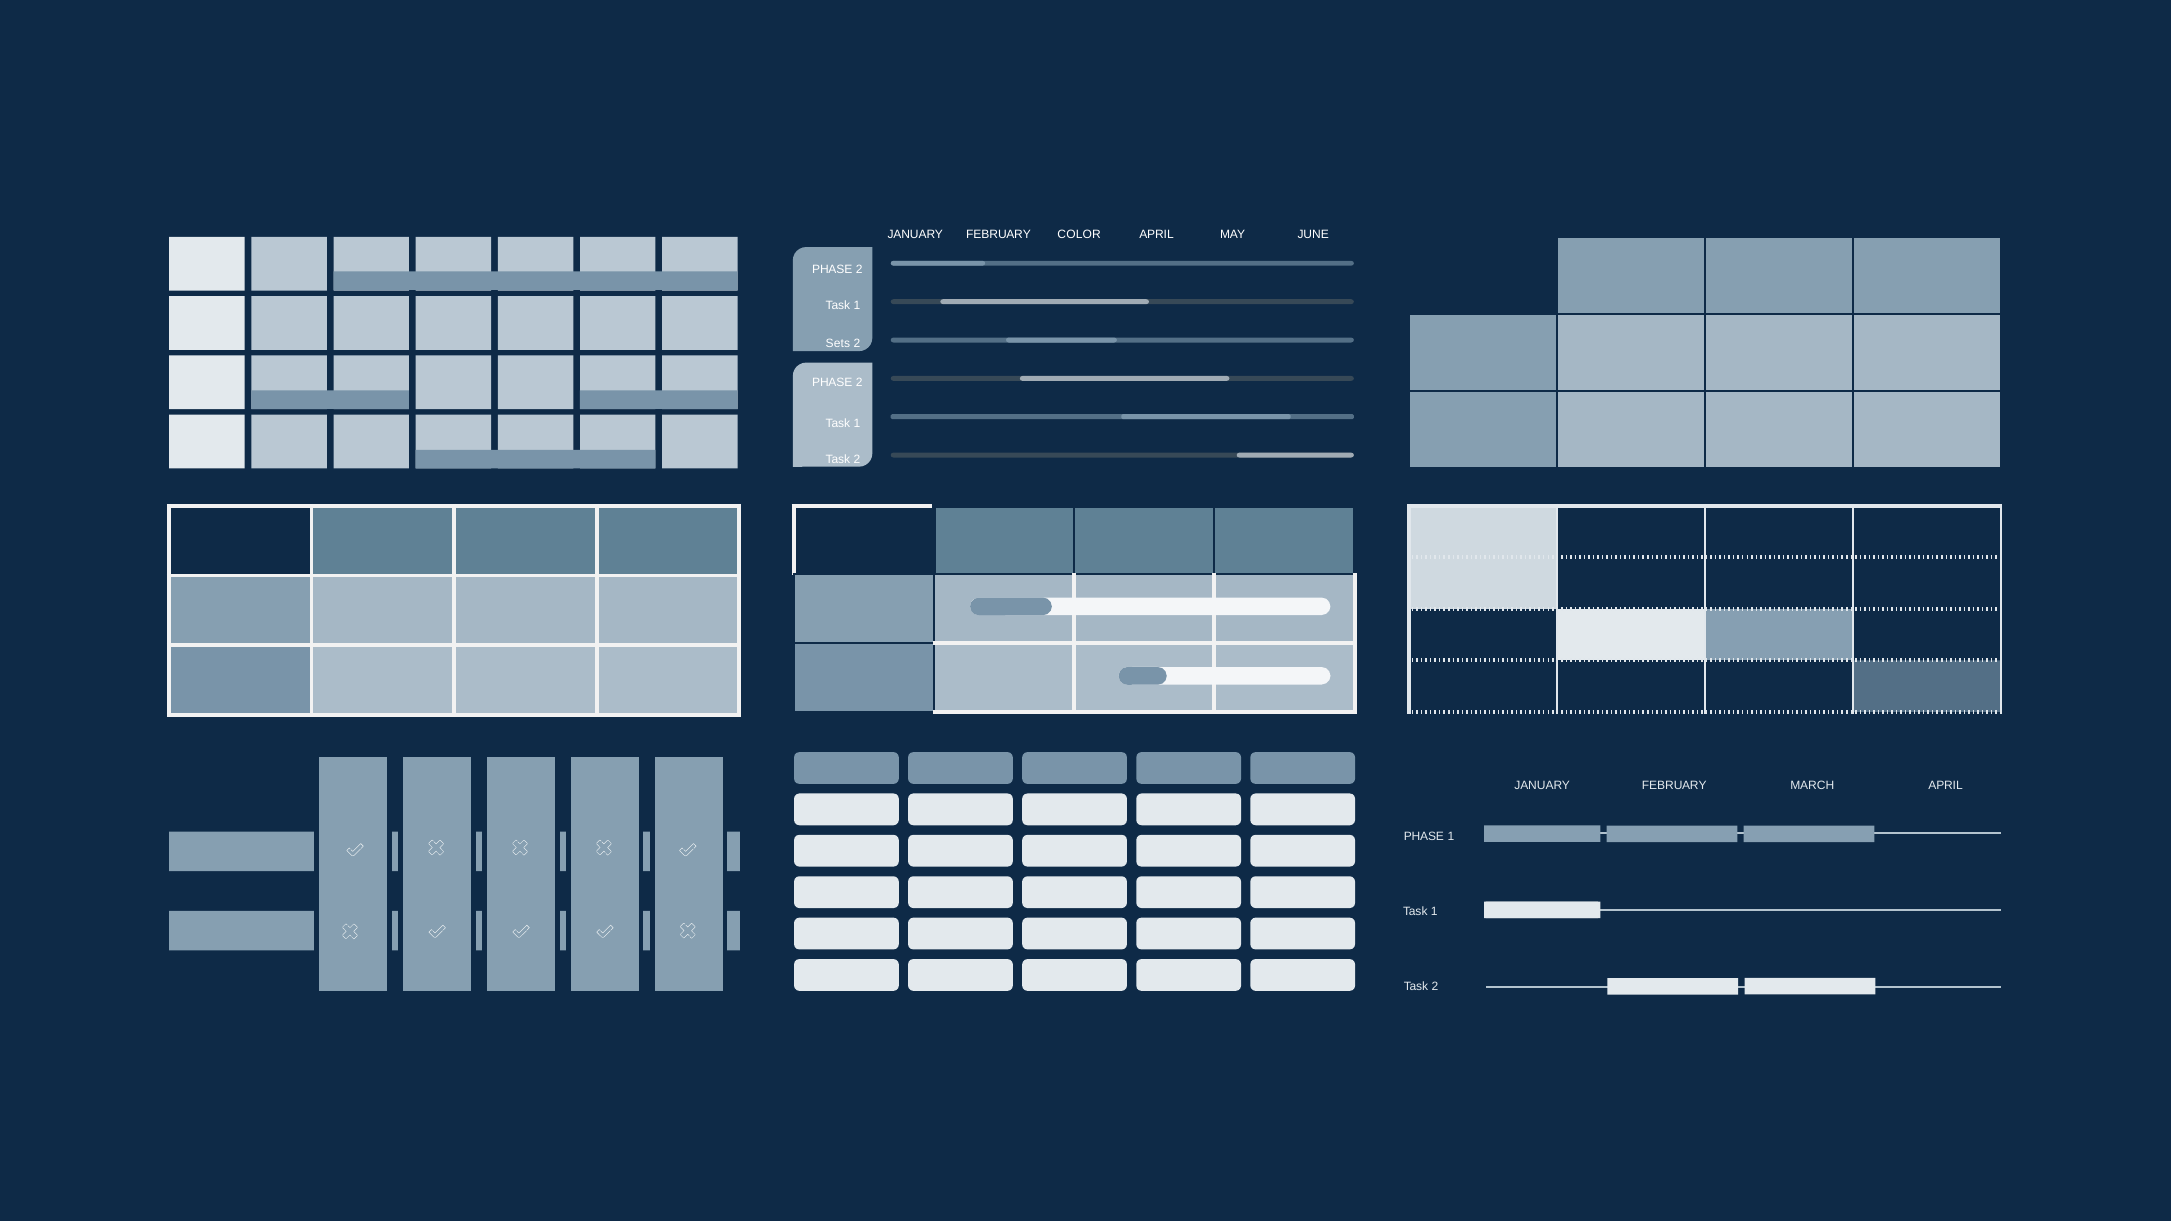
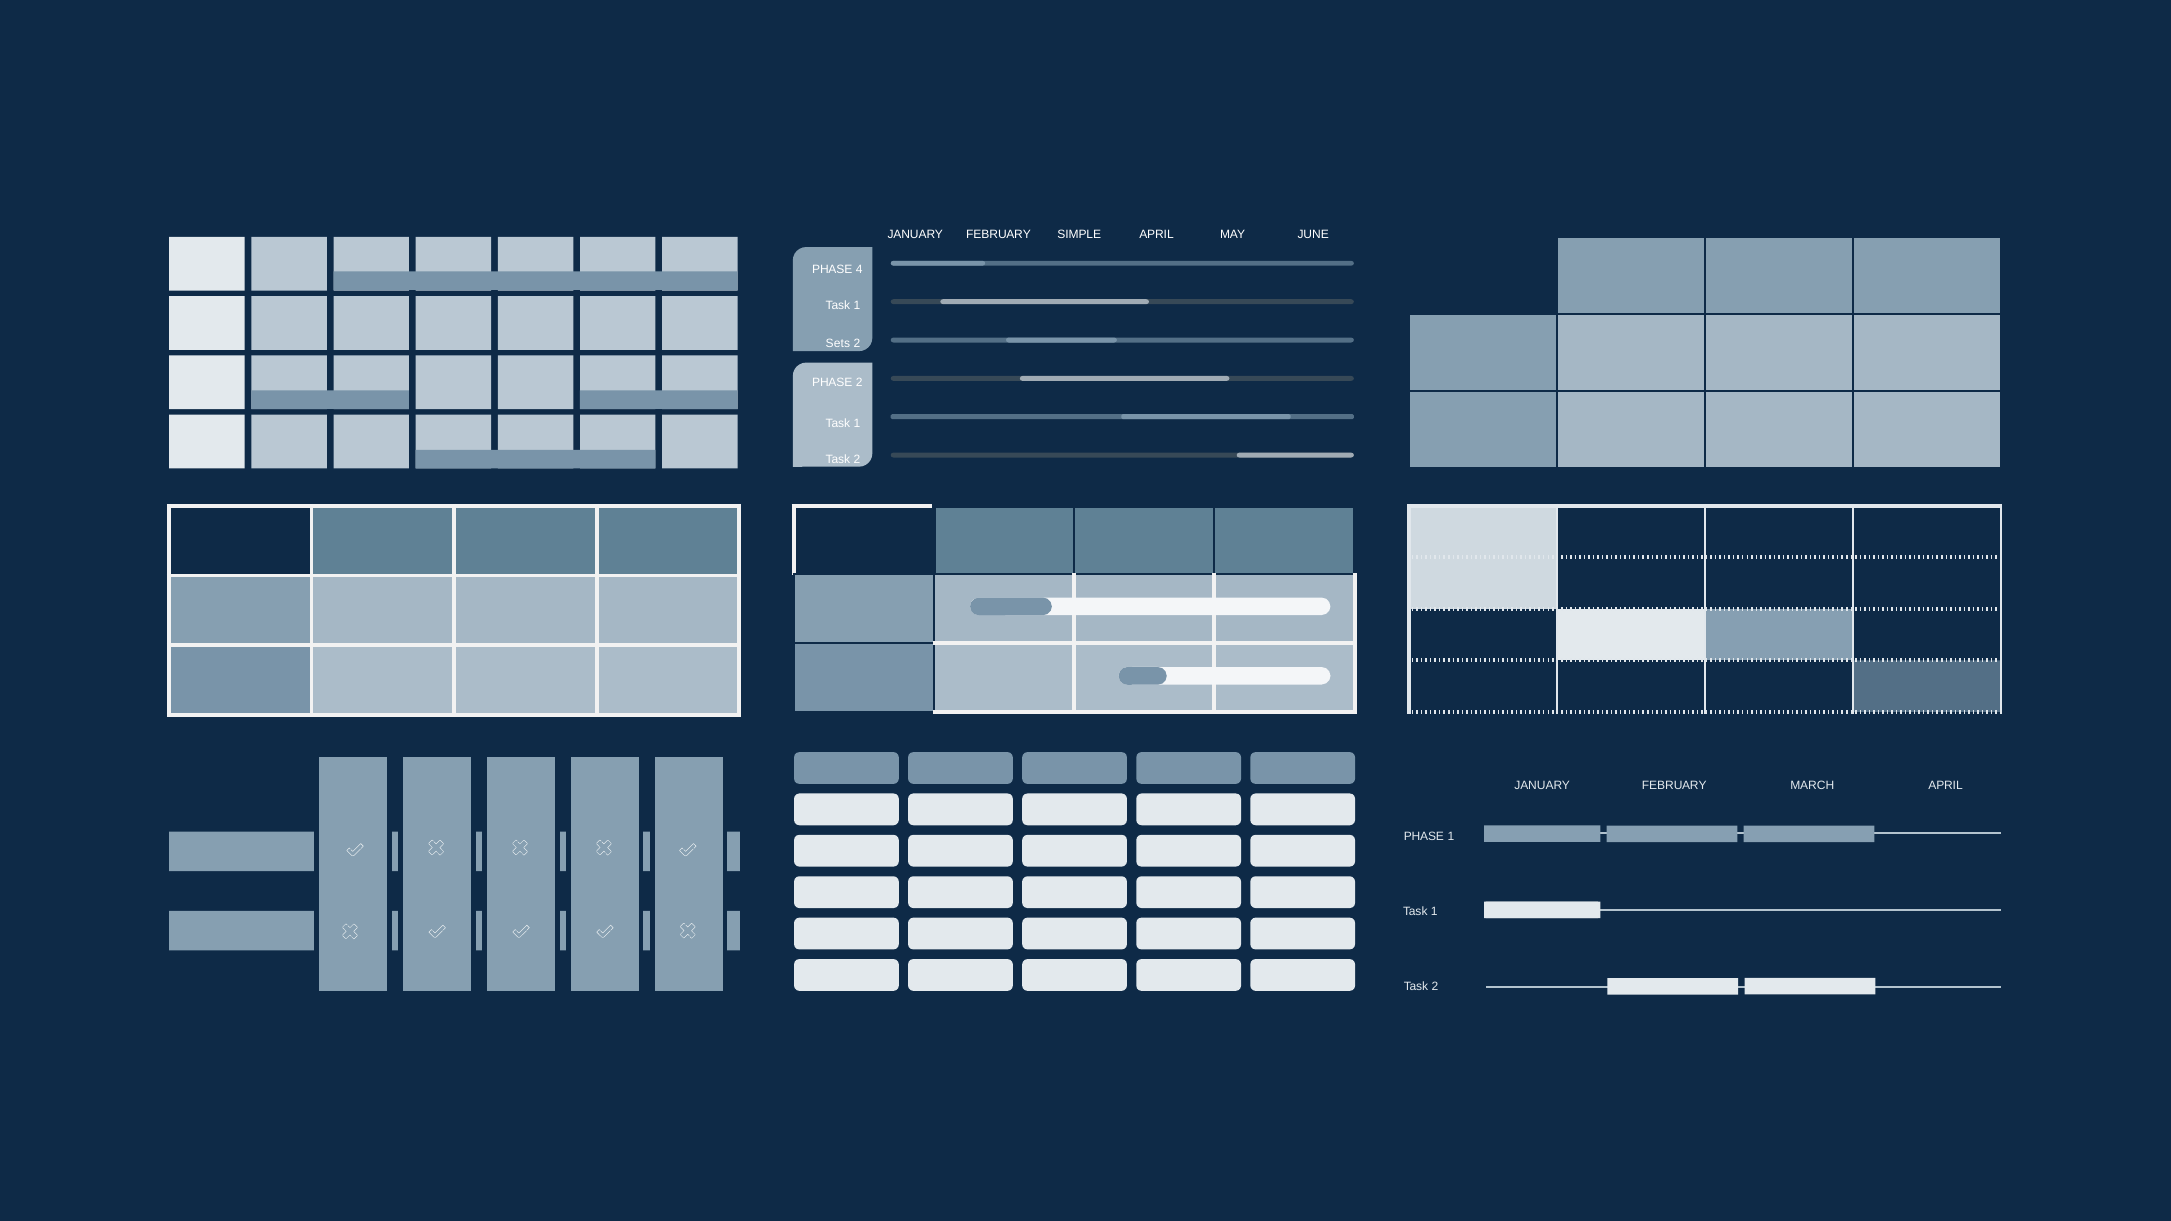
COLOR: COLOR -> SIMPLE
2 at (859, 269): 2 -> 4
